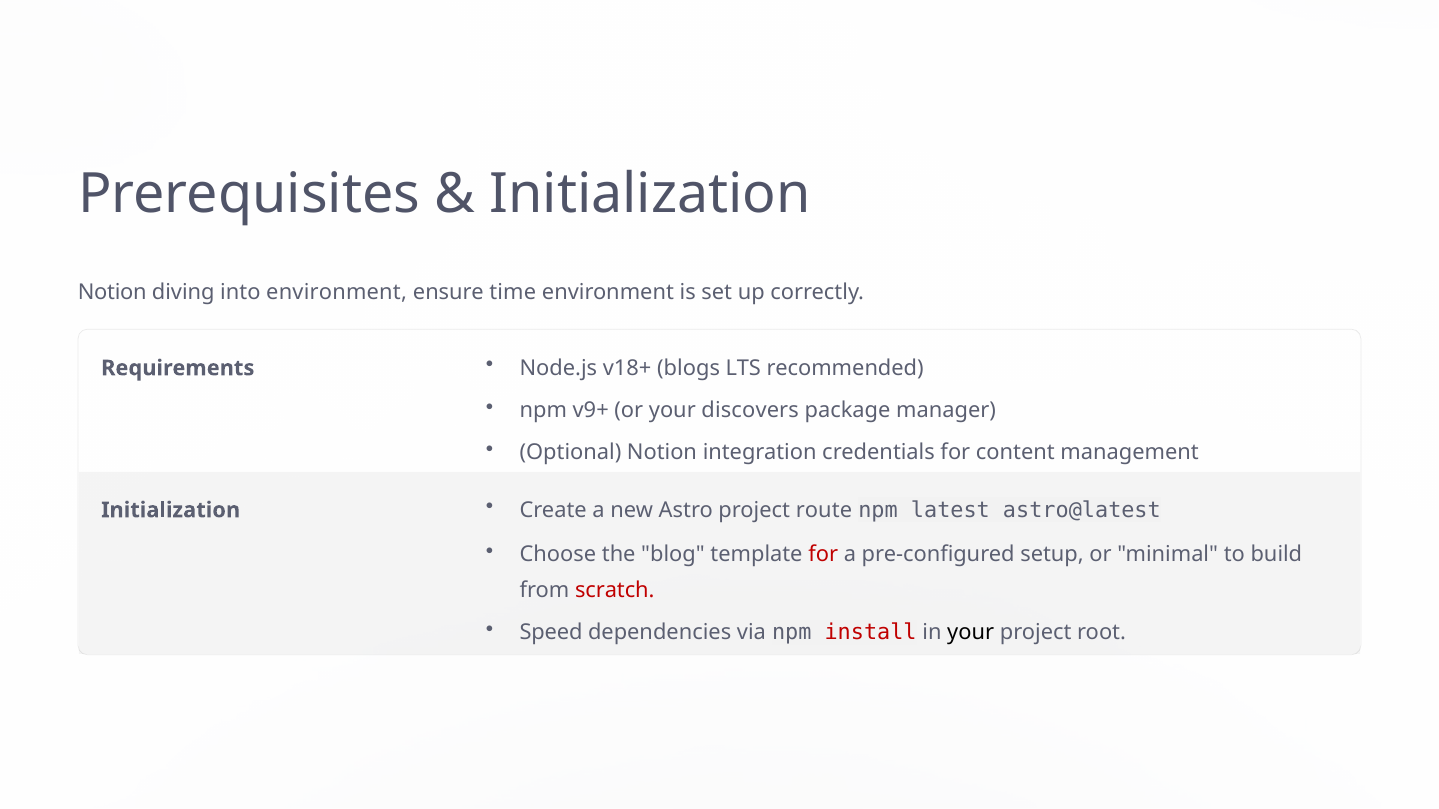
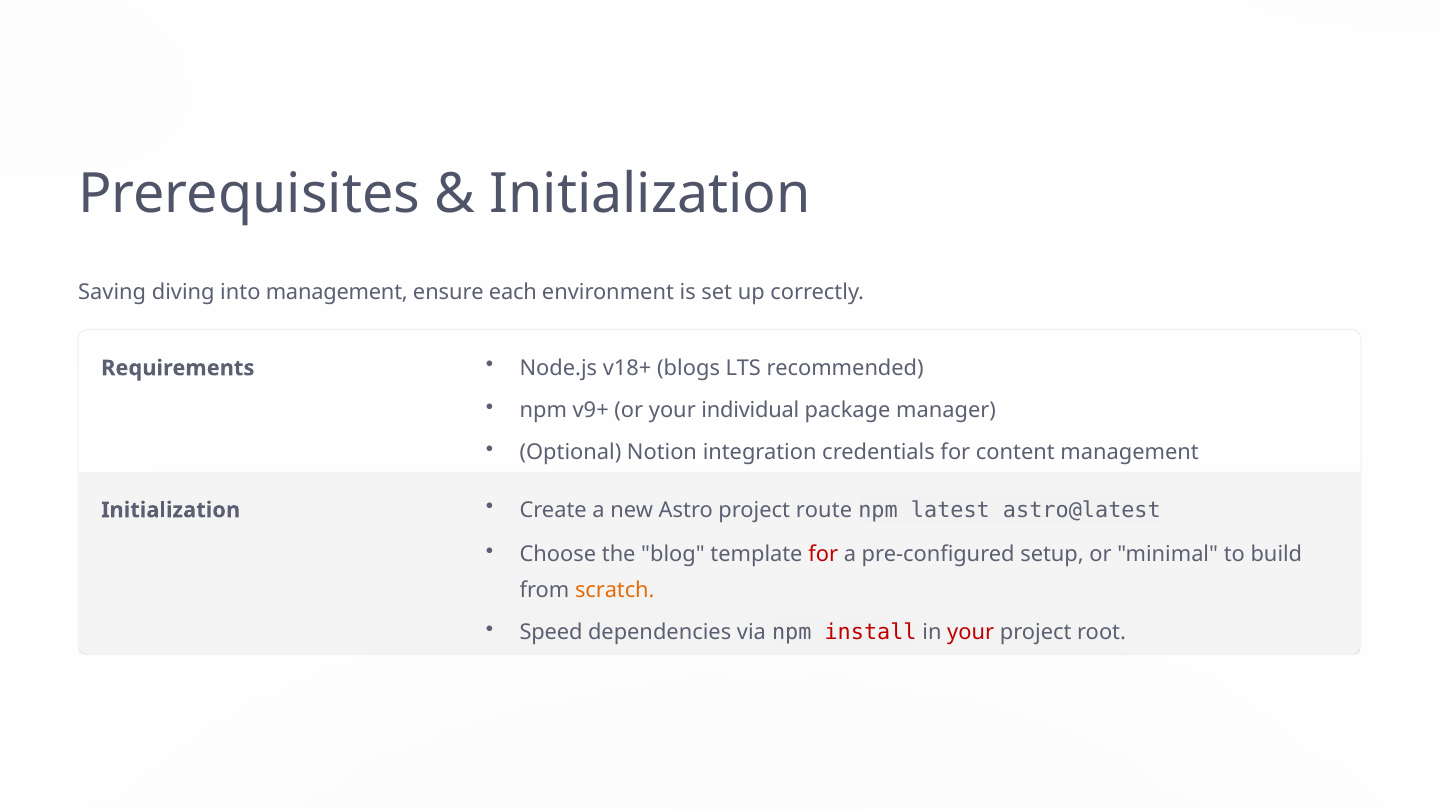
Notion at (112, 293): Notion -> Saving
into environment: environment -> management
time: time -> each
discovers: discovers -> individual
scratch colour: red -> orange
your at (971, 633) colour: black -> red
